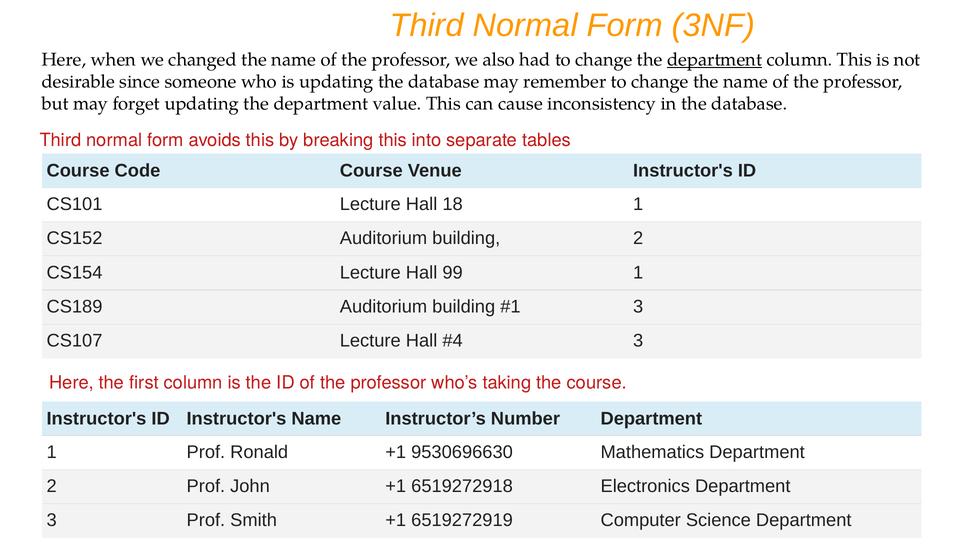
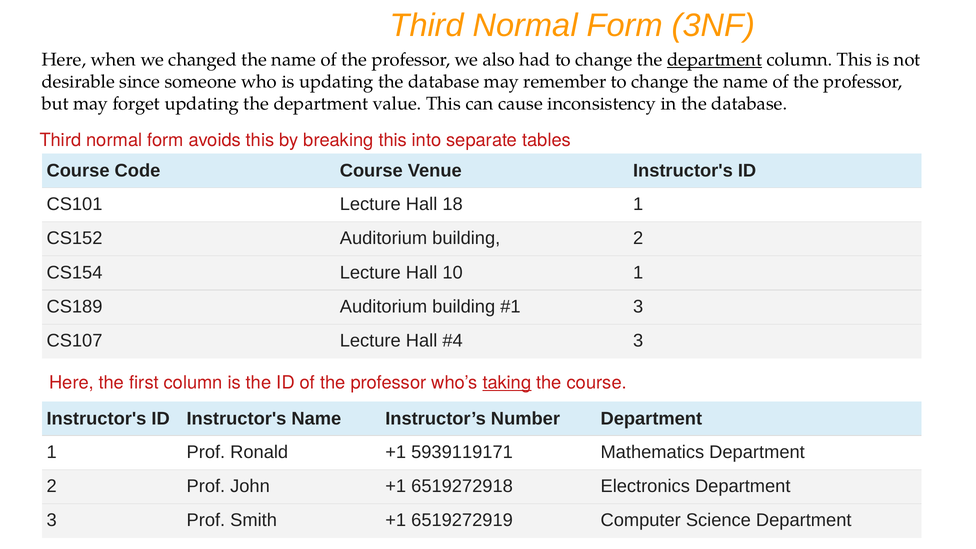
99: 99 -> 10
taking underline: none -> present
9530696630: 9530696630 -> 5939119171
